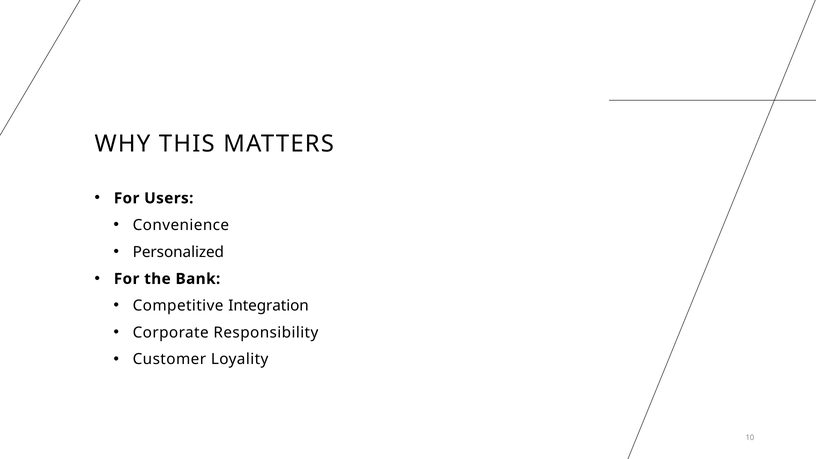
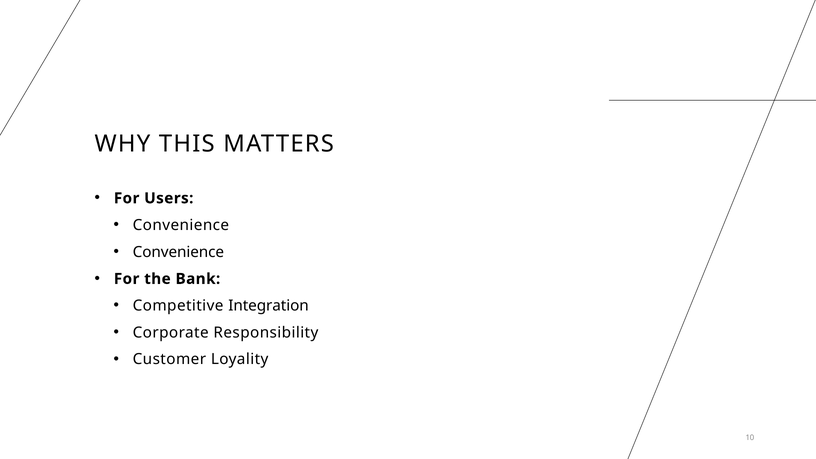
Personalized at (178, 252): Personalized -> Convenience
